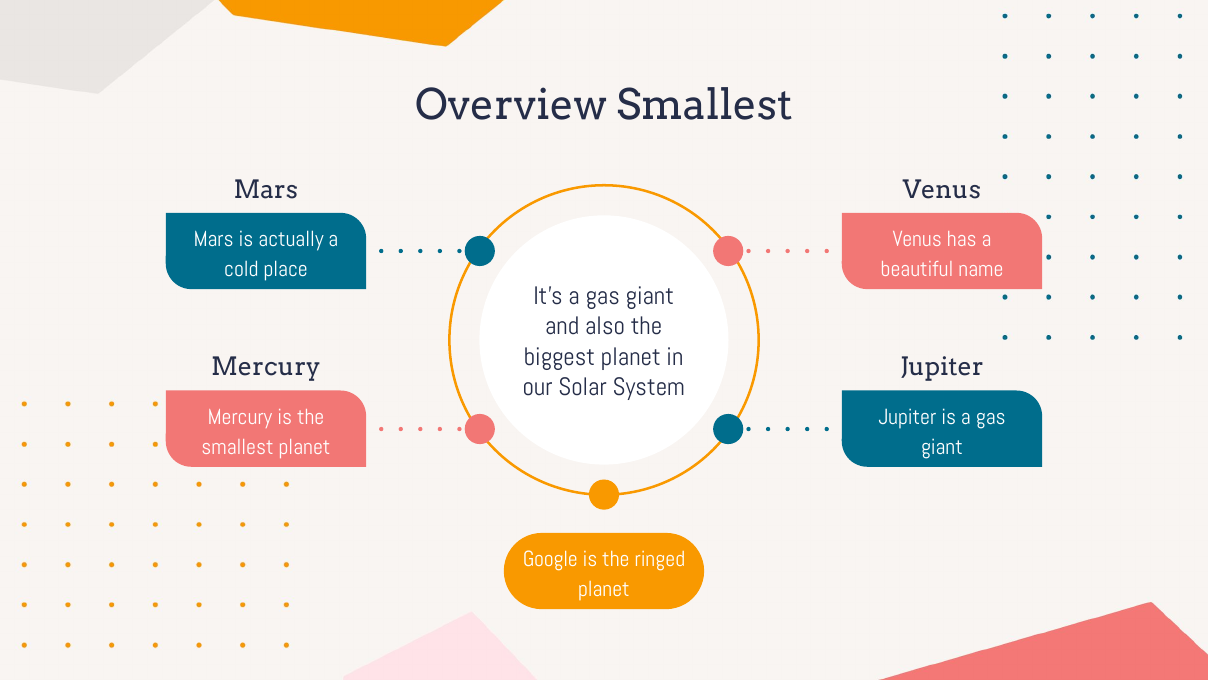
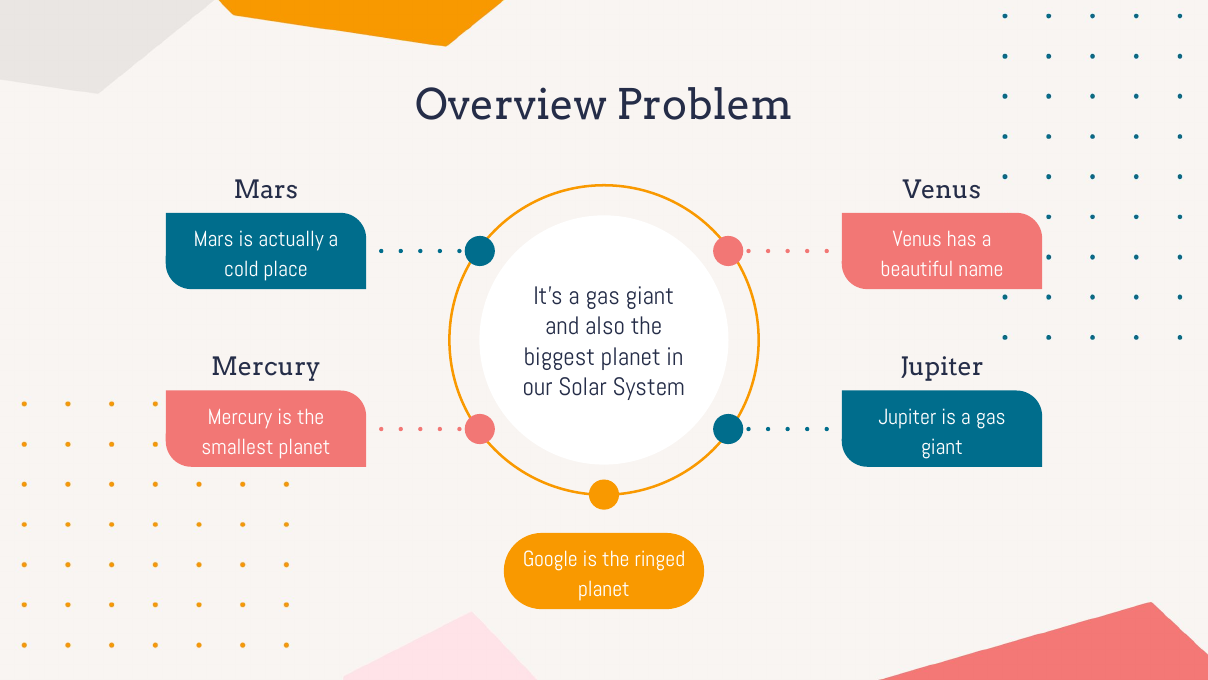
Overview Smallest: Smallest -> Problem
